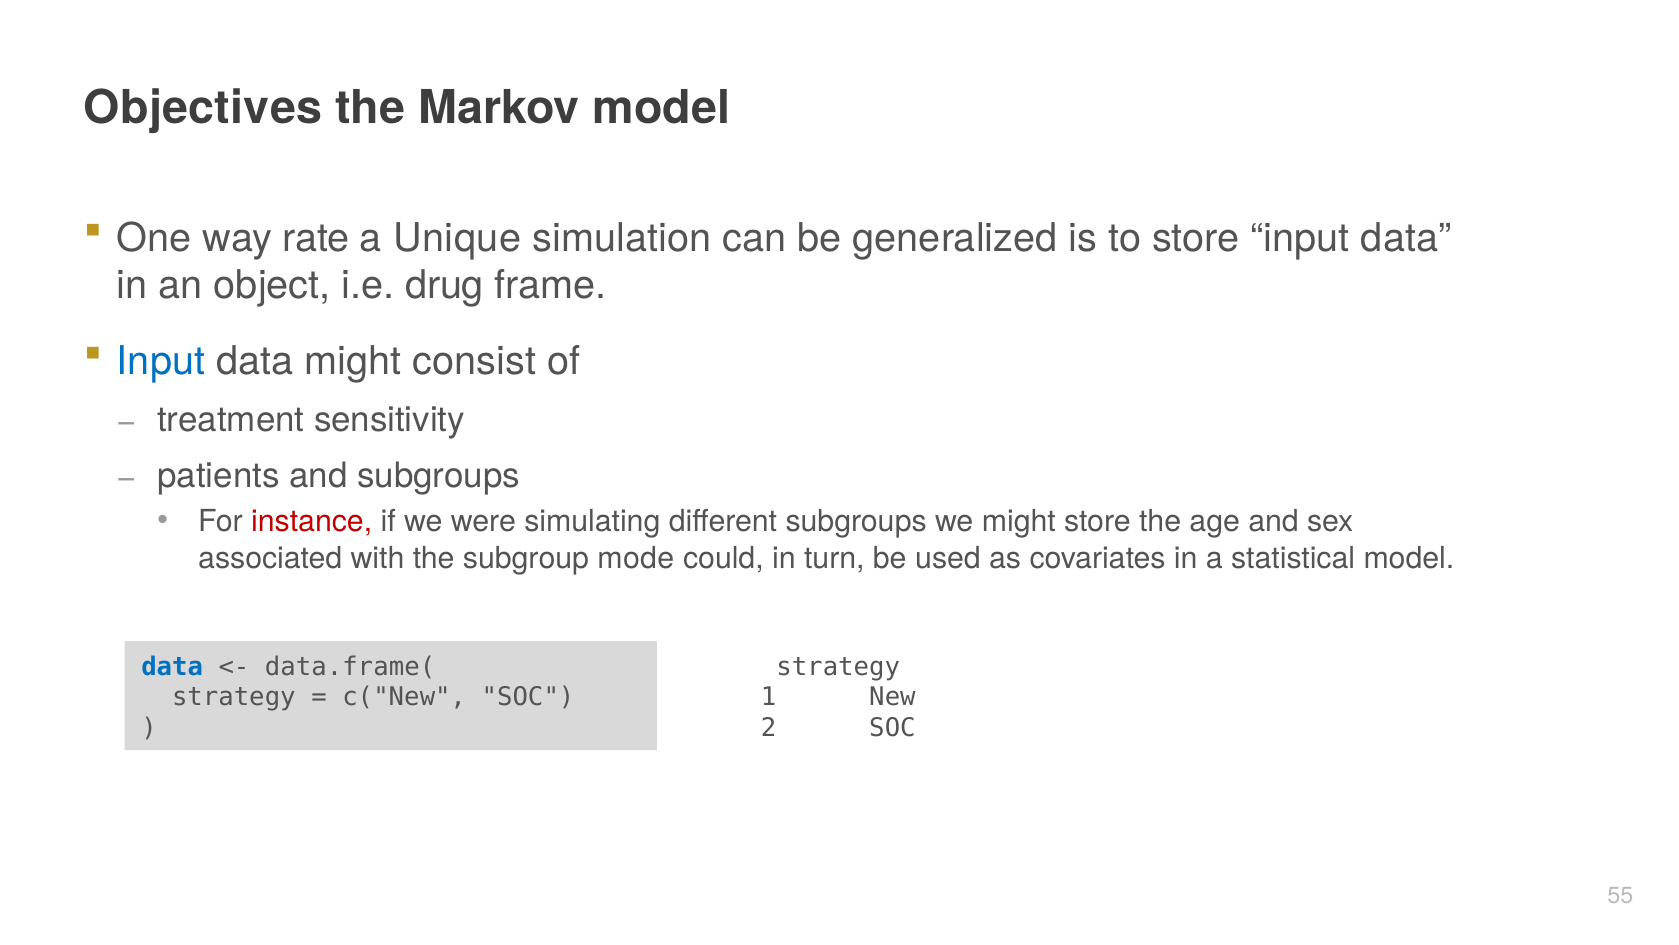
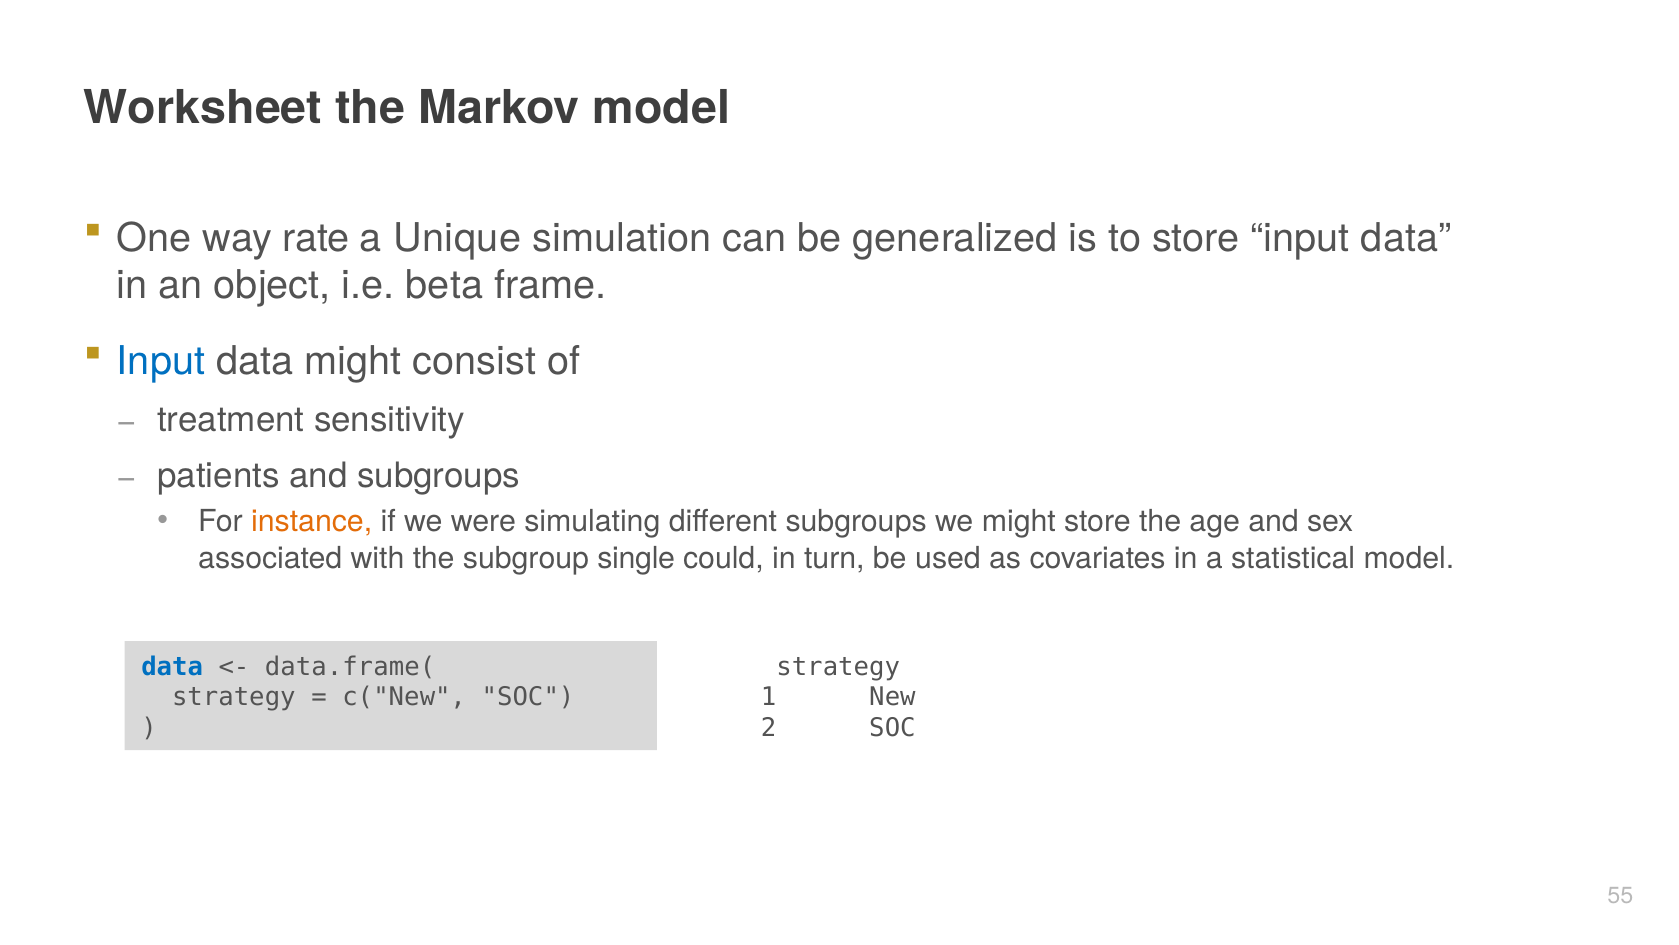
Objectives: Objectives -> Worksheet
drug: drug -> beta
instance colour: red -> orange
mode: mode -> single
